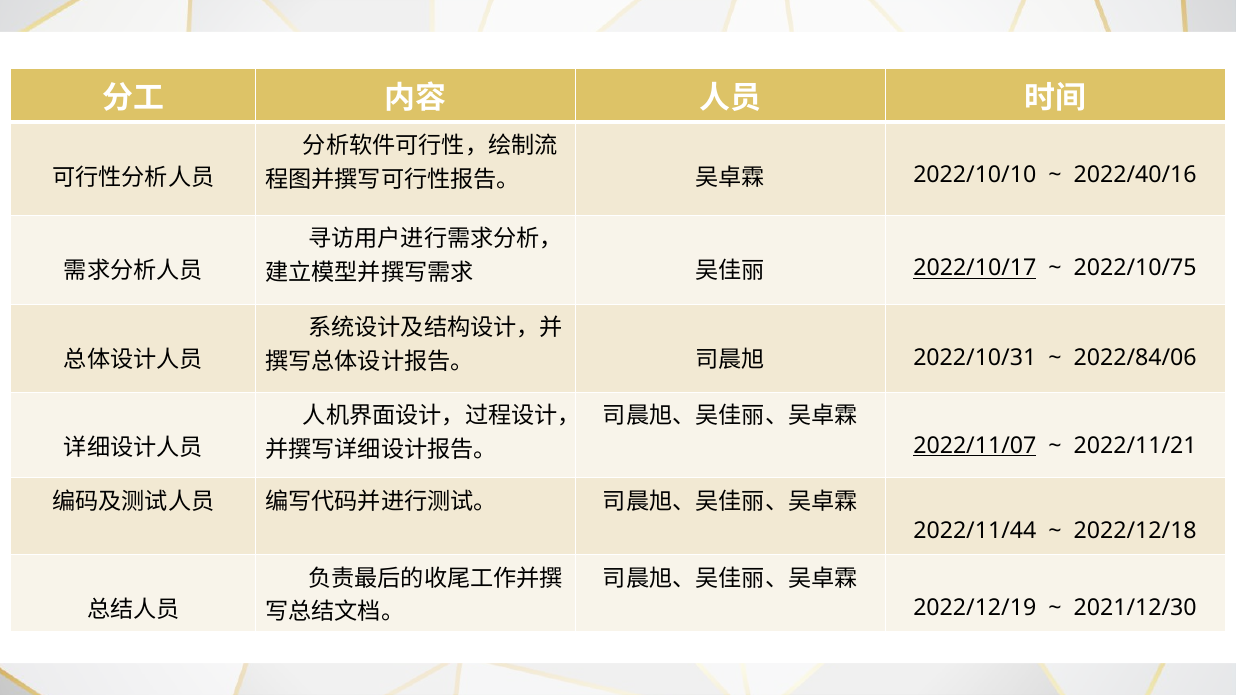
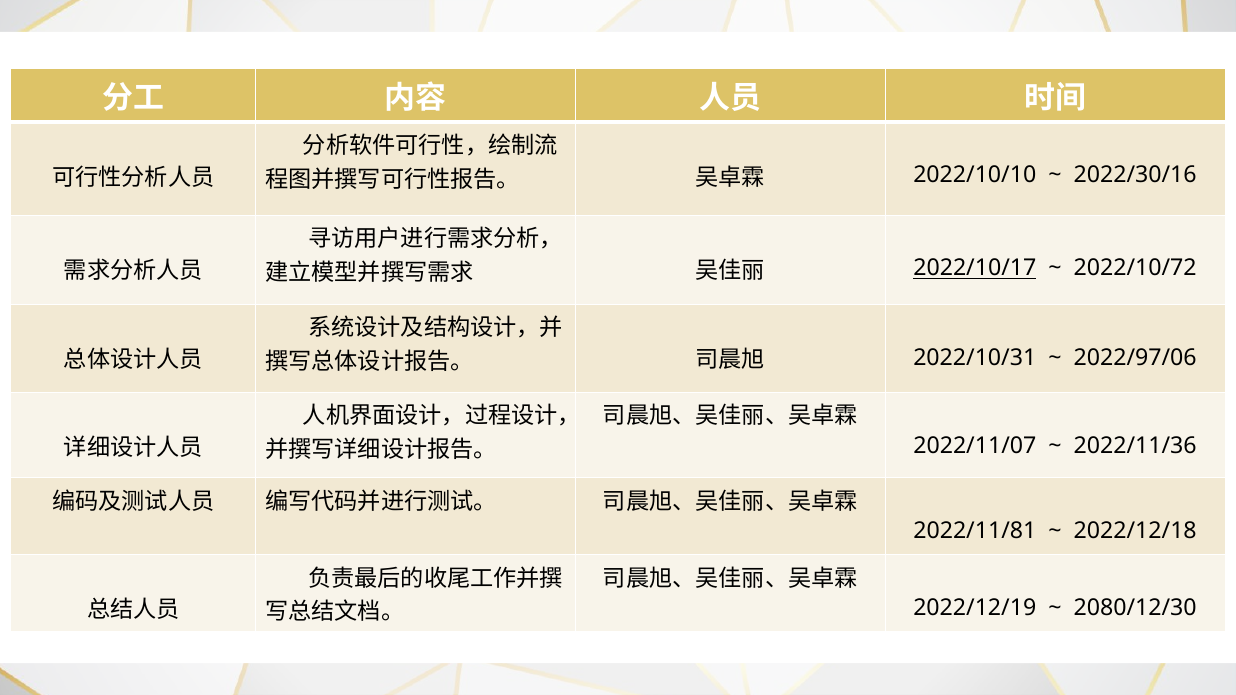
2022/40/16: 2022/40/16 -> 2022/30/16
2022/10/75: 2022/10/75 -> 2022/10/72
2022/84/06: 2022/84/06 -> 2022/97/06
2022/11/07 underline: present -> none
2022/11/21: 2022/11/21 -> 2022/11/36
2022/11/44: 2022/11/44 -> 2022/11/81
2021/12/30: 2021/12/30 -> 2080/12/30
